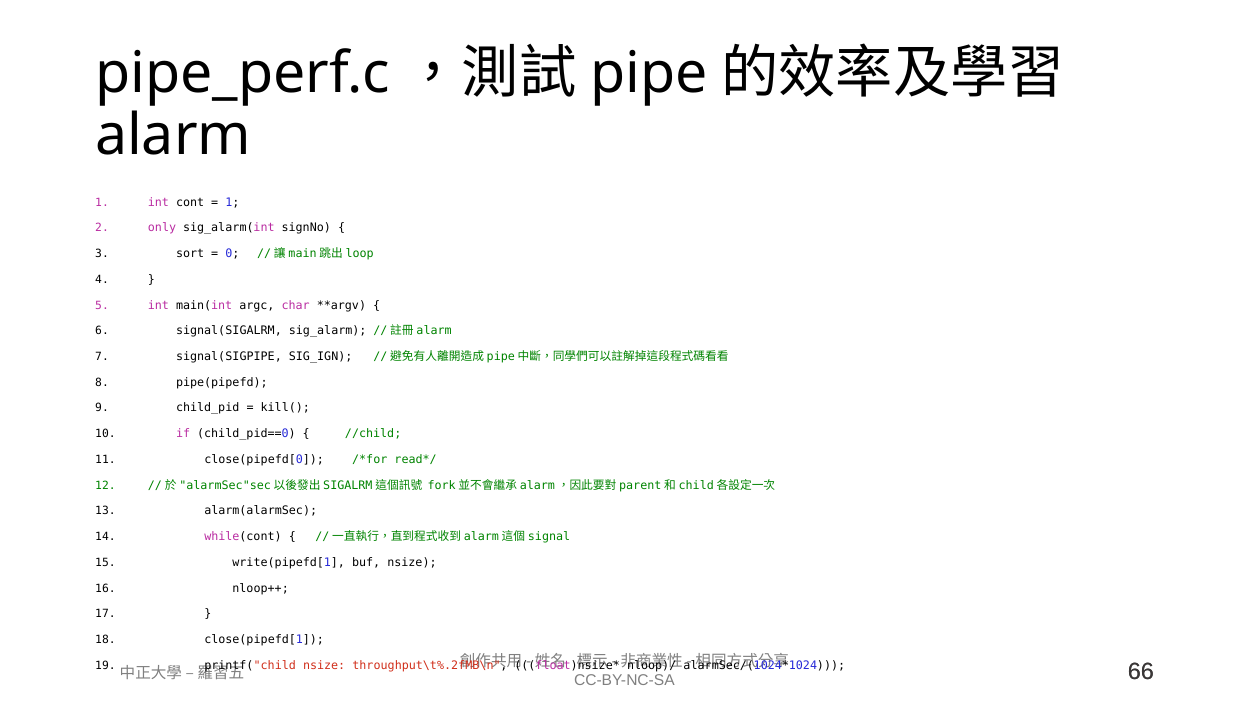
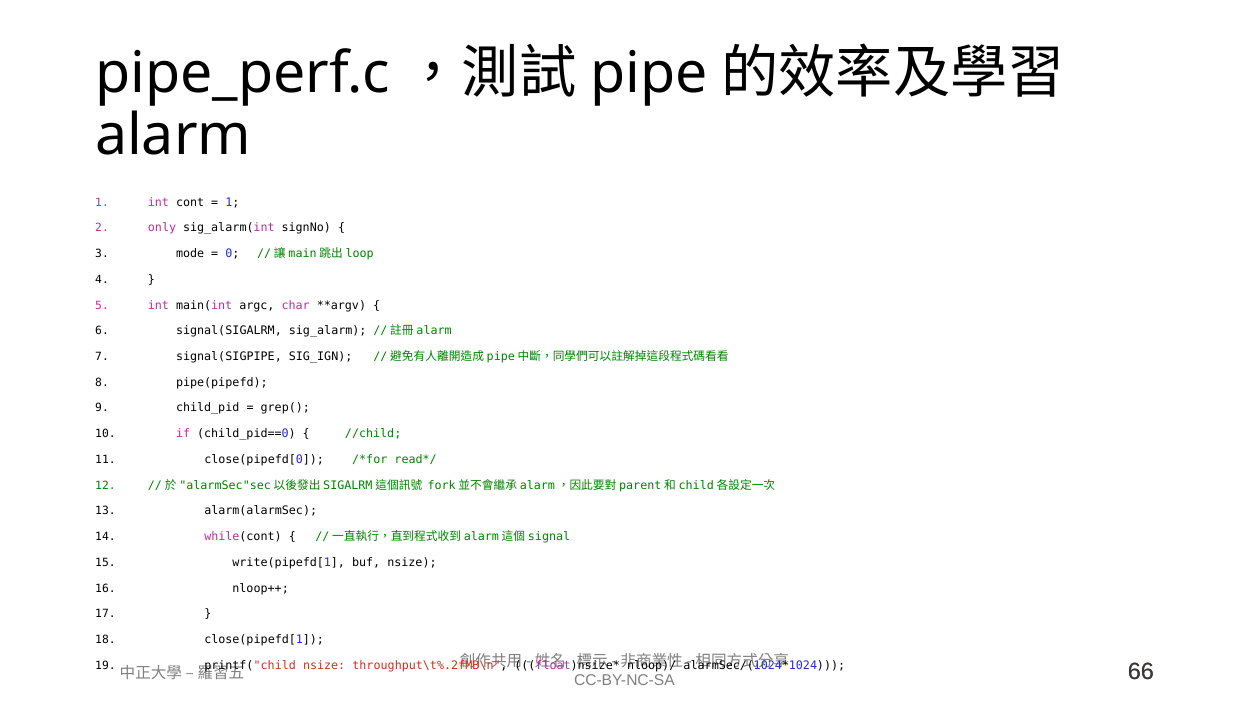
sort: sort -> mode
kill(: kill( -> grep(
